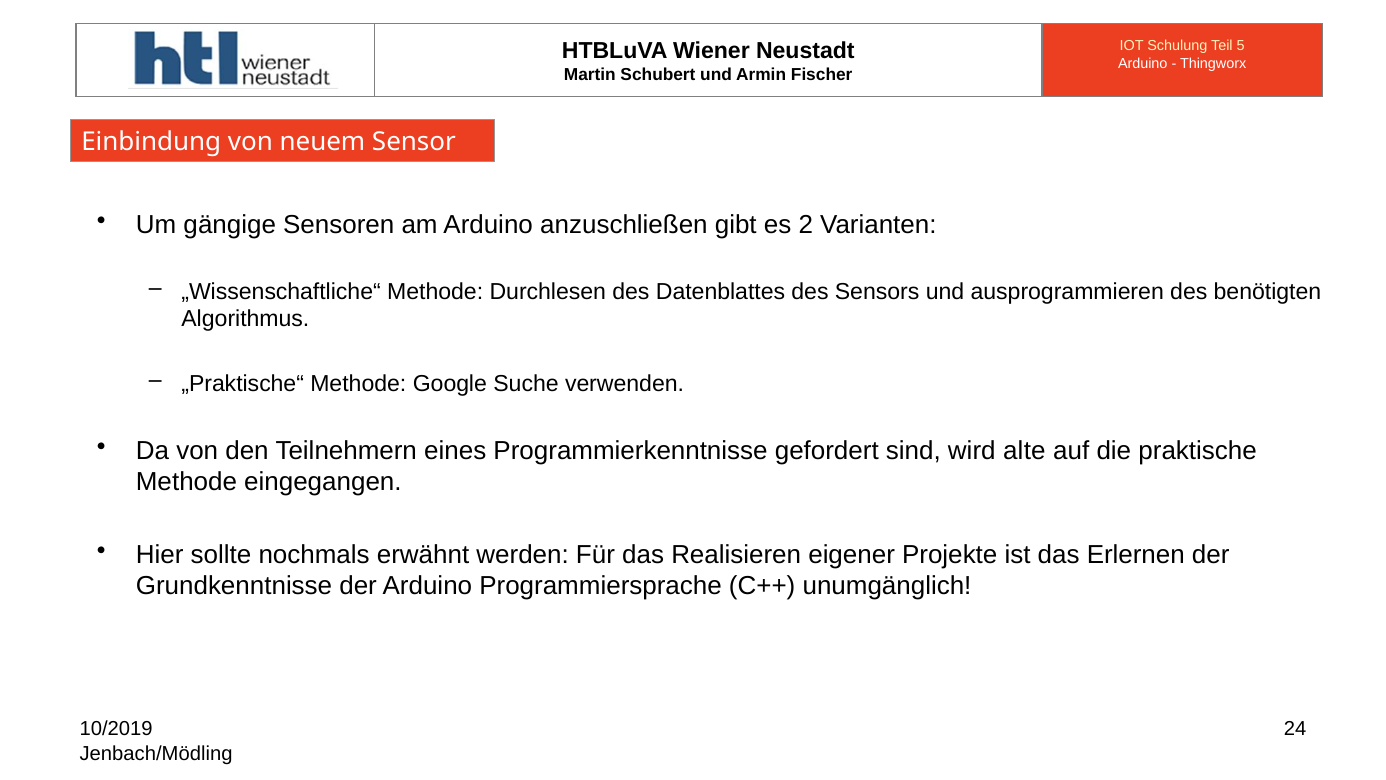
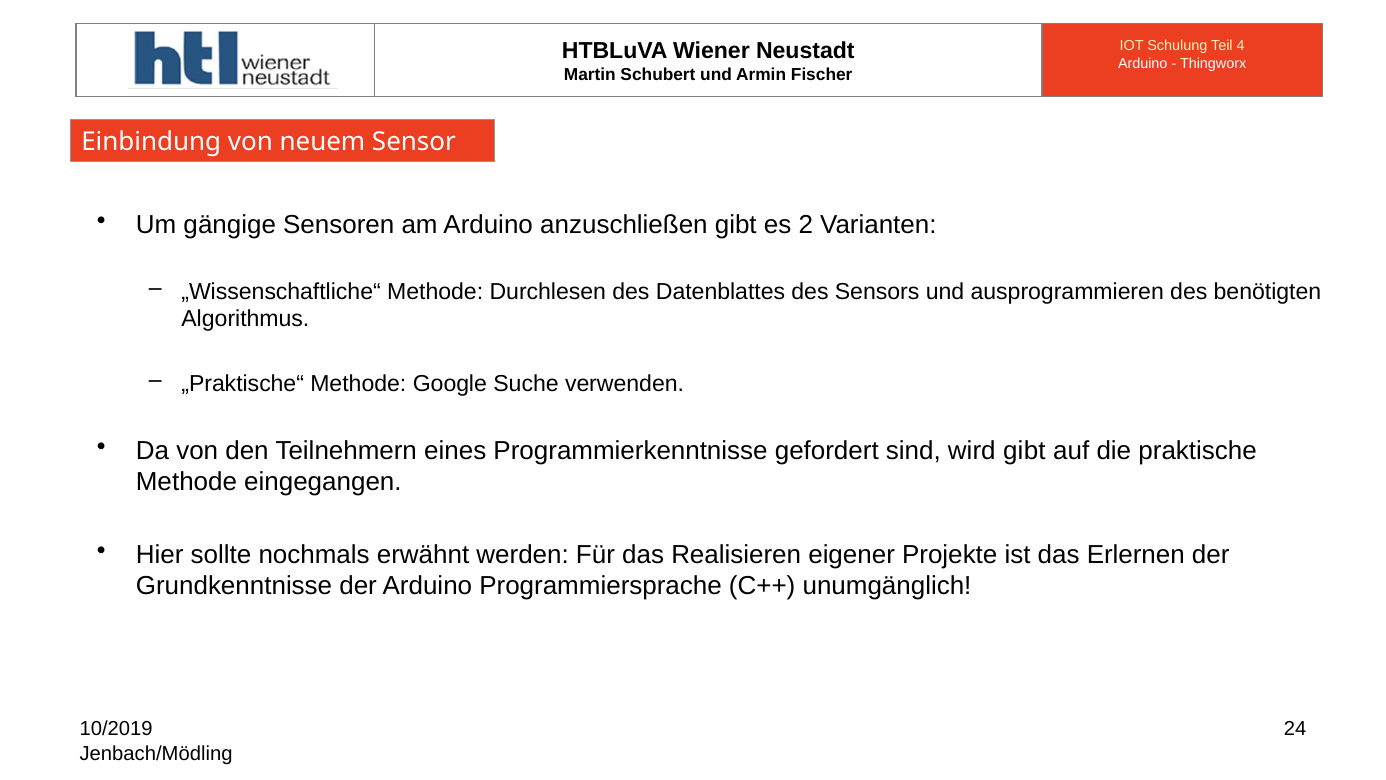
5: 5 -> 4
wird alte: alte -> gibt
